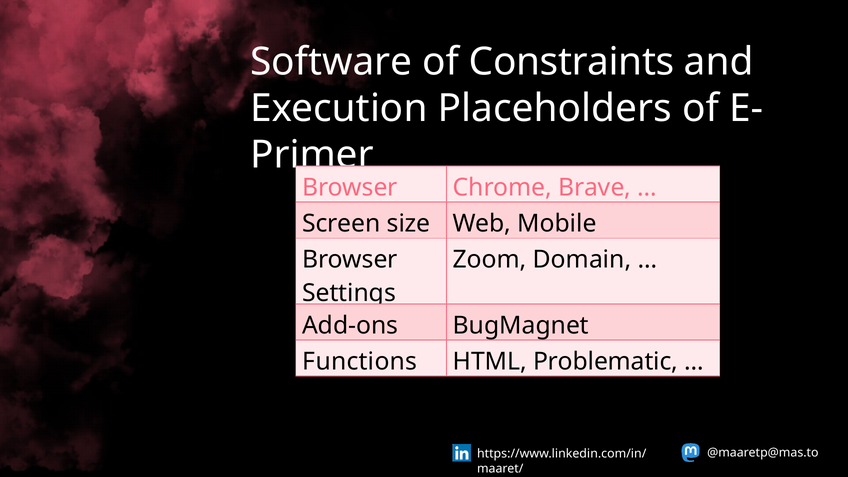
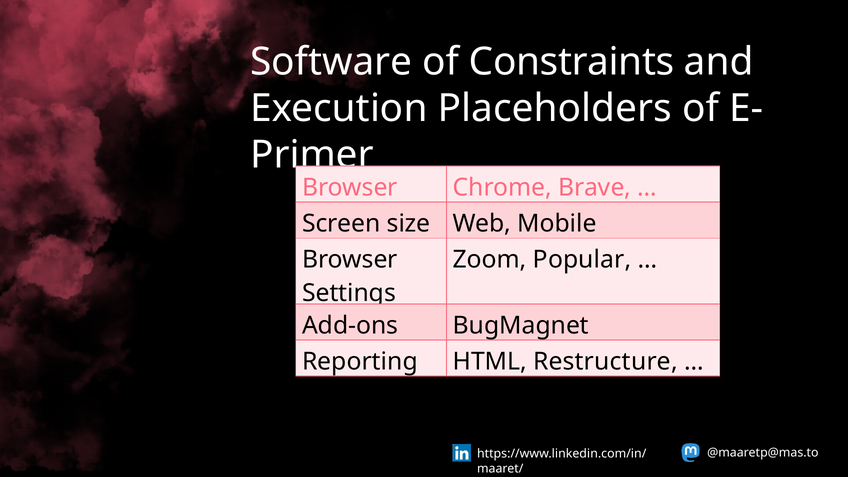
Domain: Domain -> Popular
Functions: Functions -> Reporting
Problematic: Problematic -> Restructure
